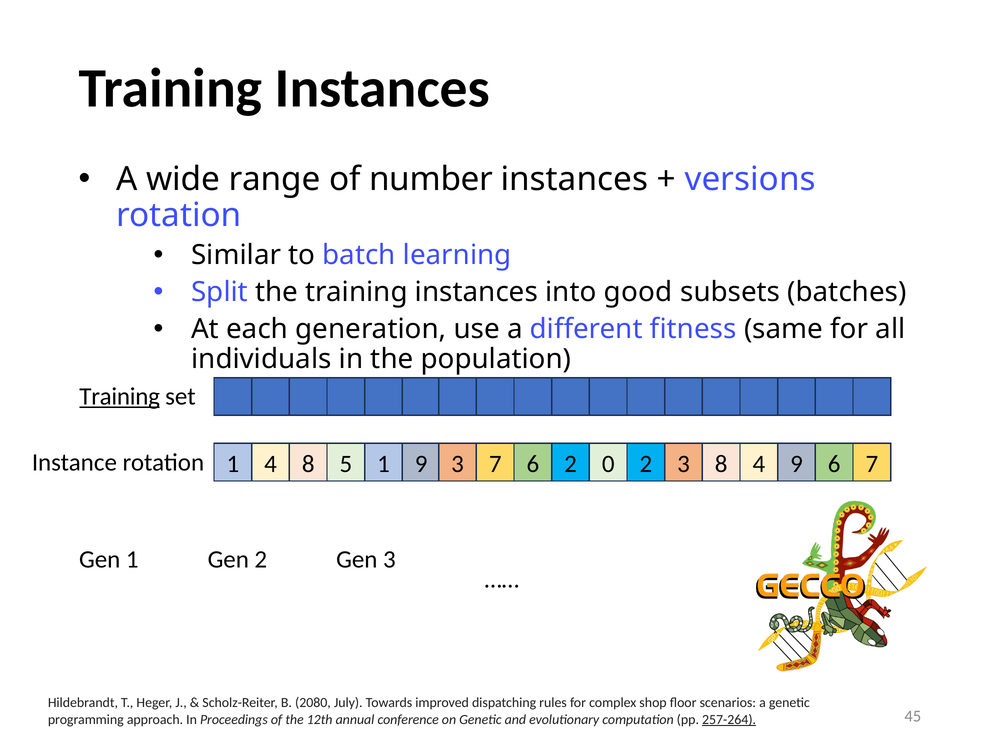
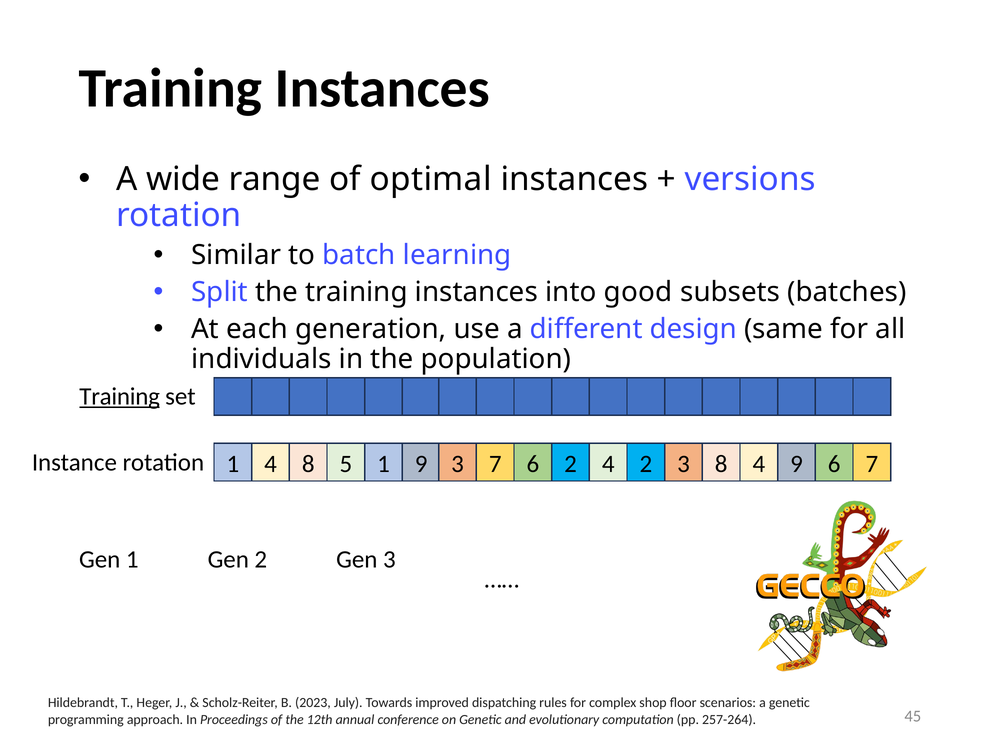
number: number -> optimal
fitness: fitness -> design
2 0: 0 -> 4
2080: 2080 -> 2023
257-264 underline: present -> none
